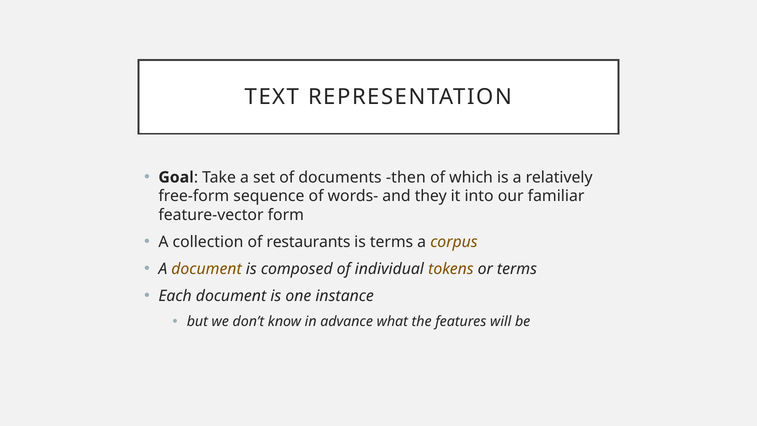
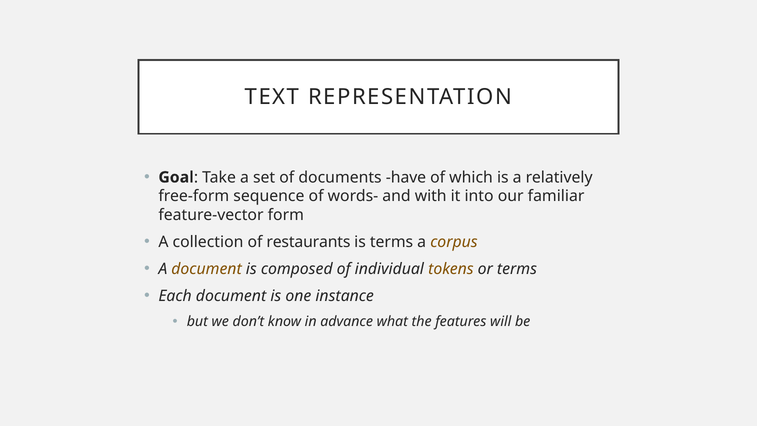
then: then -> have
they: they -> with
